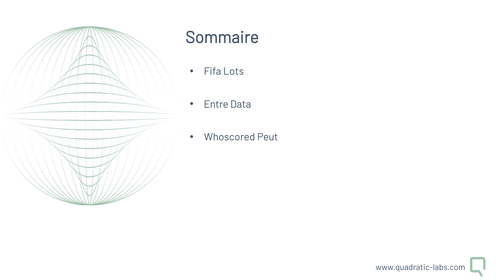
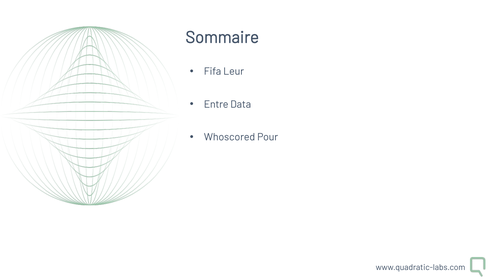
Lots: Lots -> Leur
Peut: Peut -> Pour
